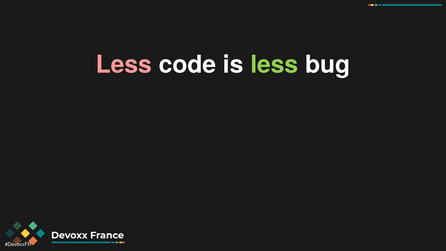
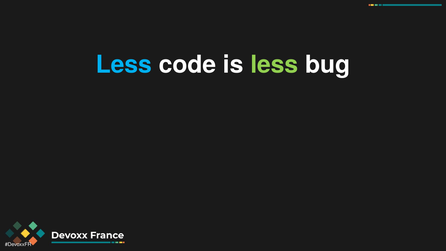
Less at (124, 65) colour: pink -> light blue
